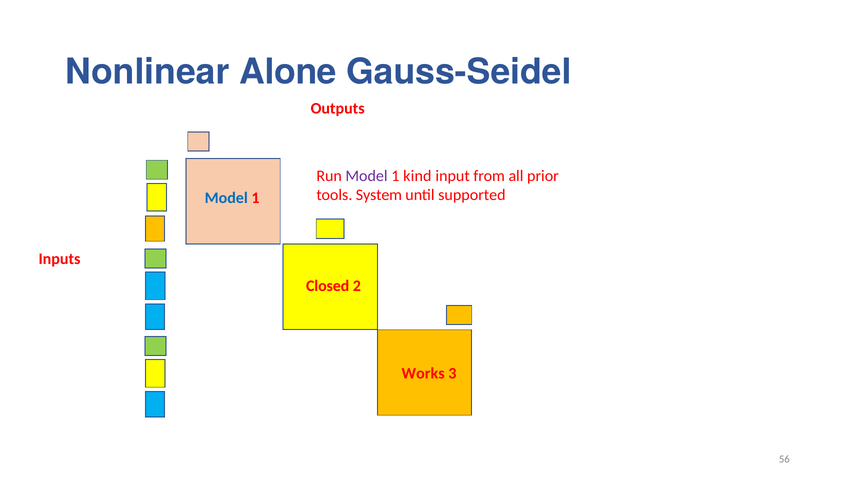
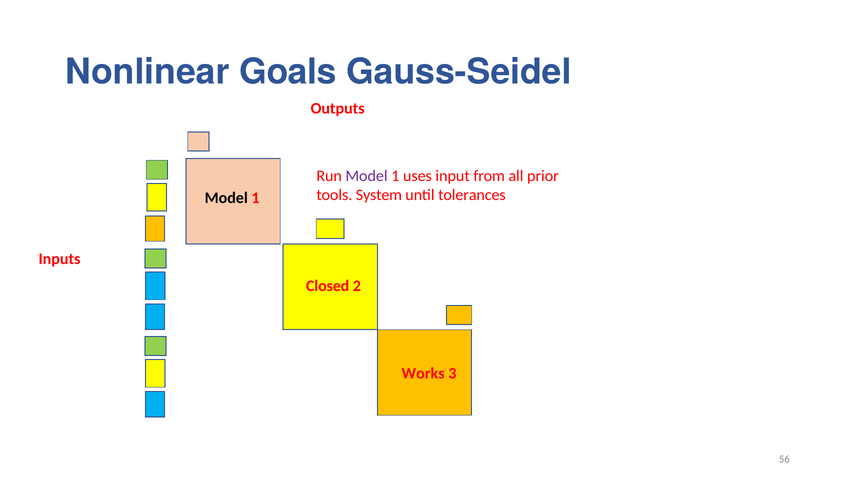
Alone: Alone -> Goals
kind: kind -> uses
supported: supported -> tolerances
Model at (226, 198) colour: blue -> black
